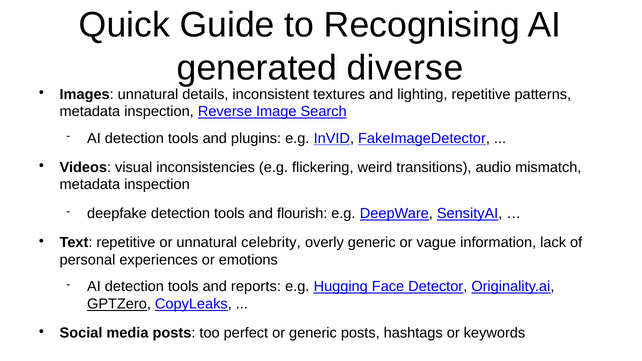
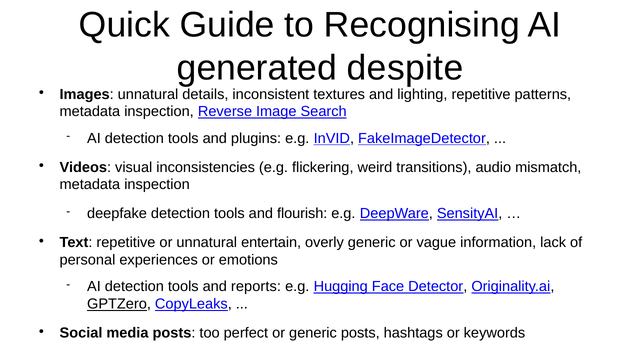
diverse: diverse -> despite
celebrity: celebrity -> entertain
